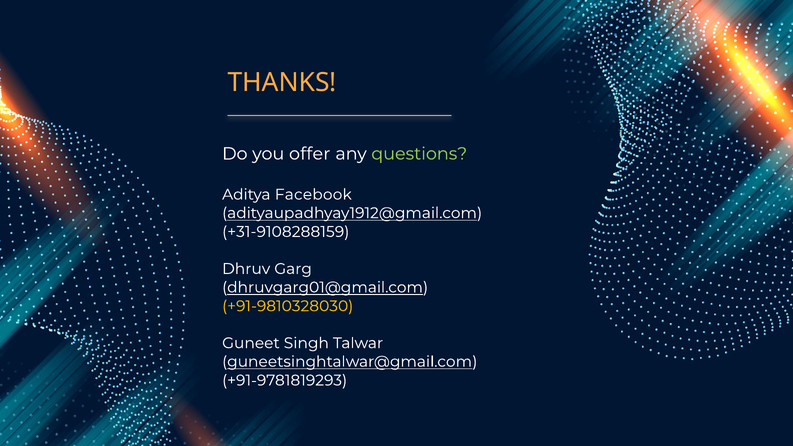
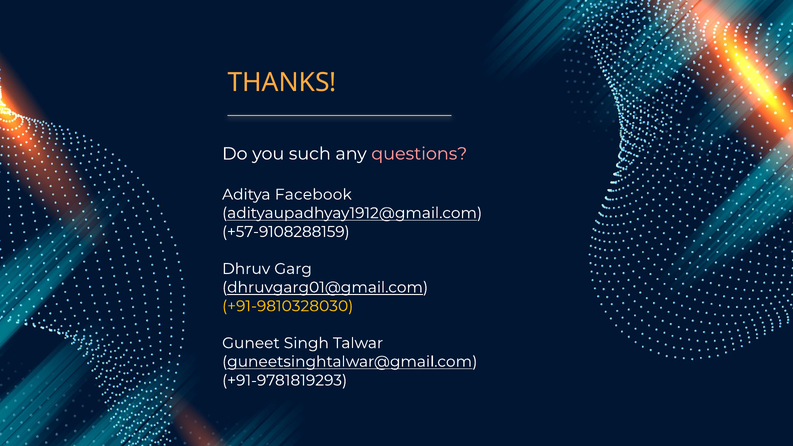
offer: offer -> such
questions colour: light green -> pink
+31-9108288159: +31-9108288159 -> +57-9108288159
